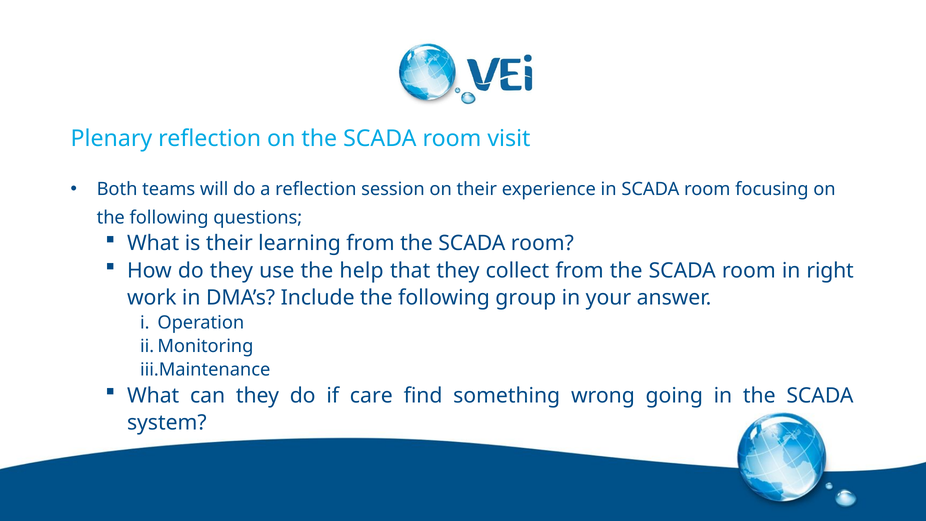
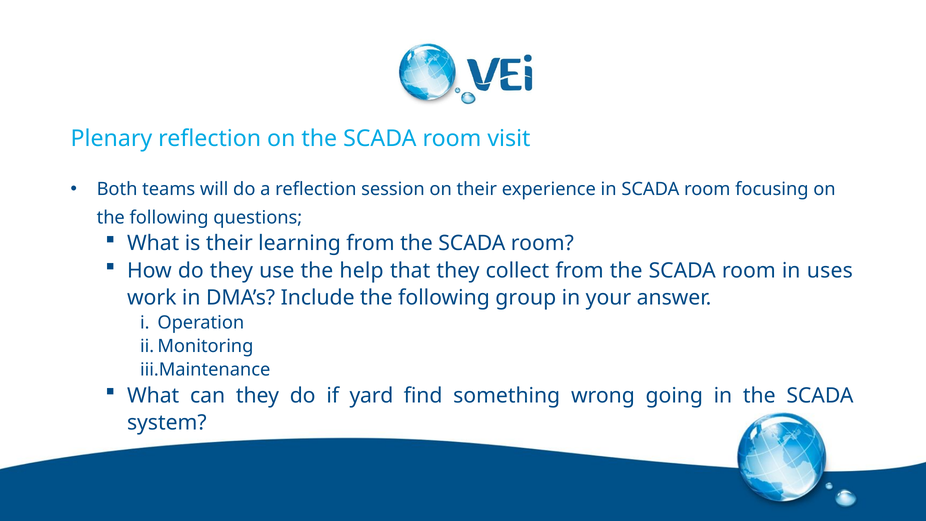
right: right -> uses
care: care -> yard
